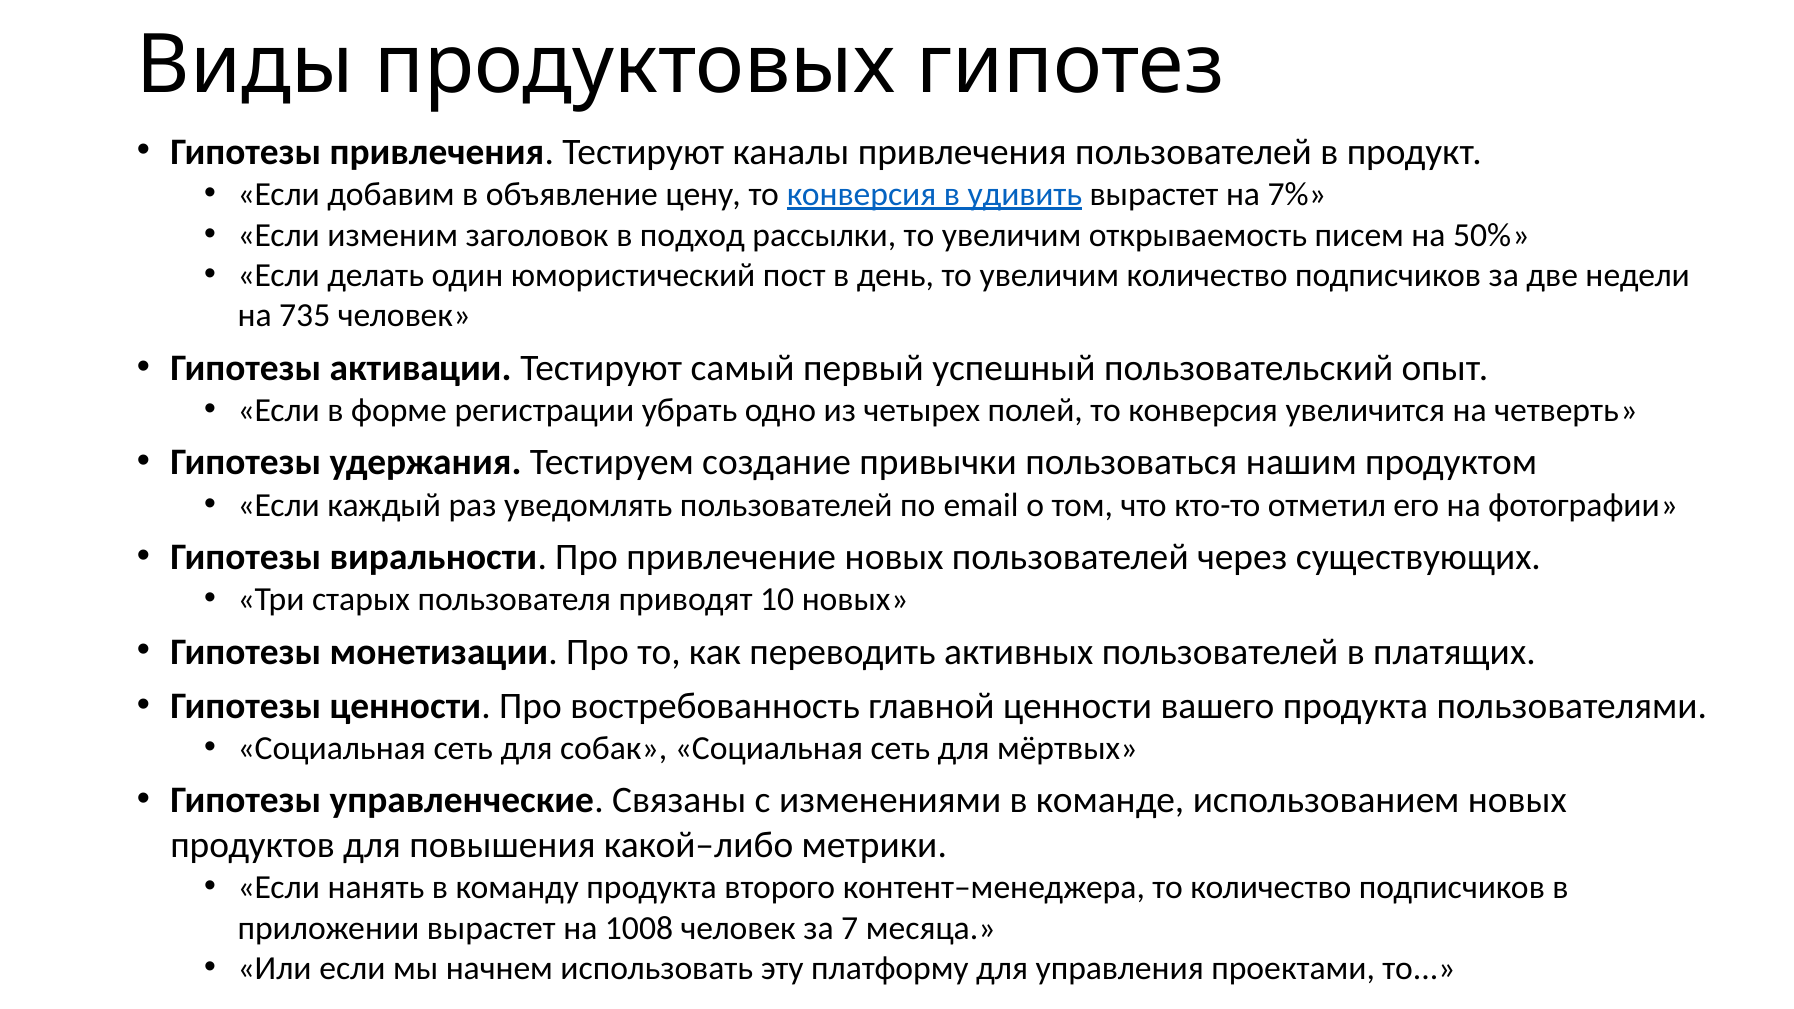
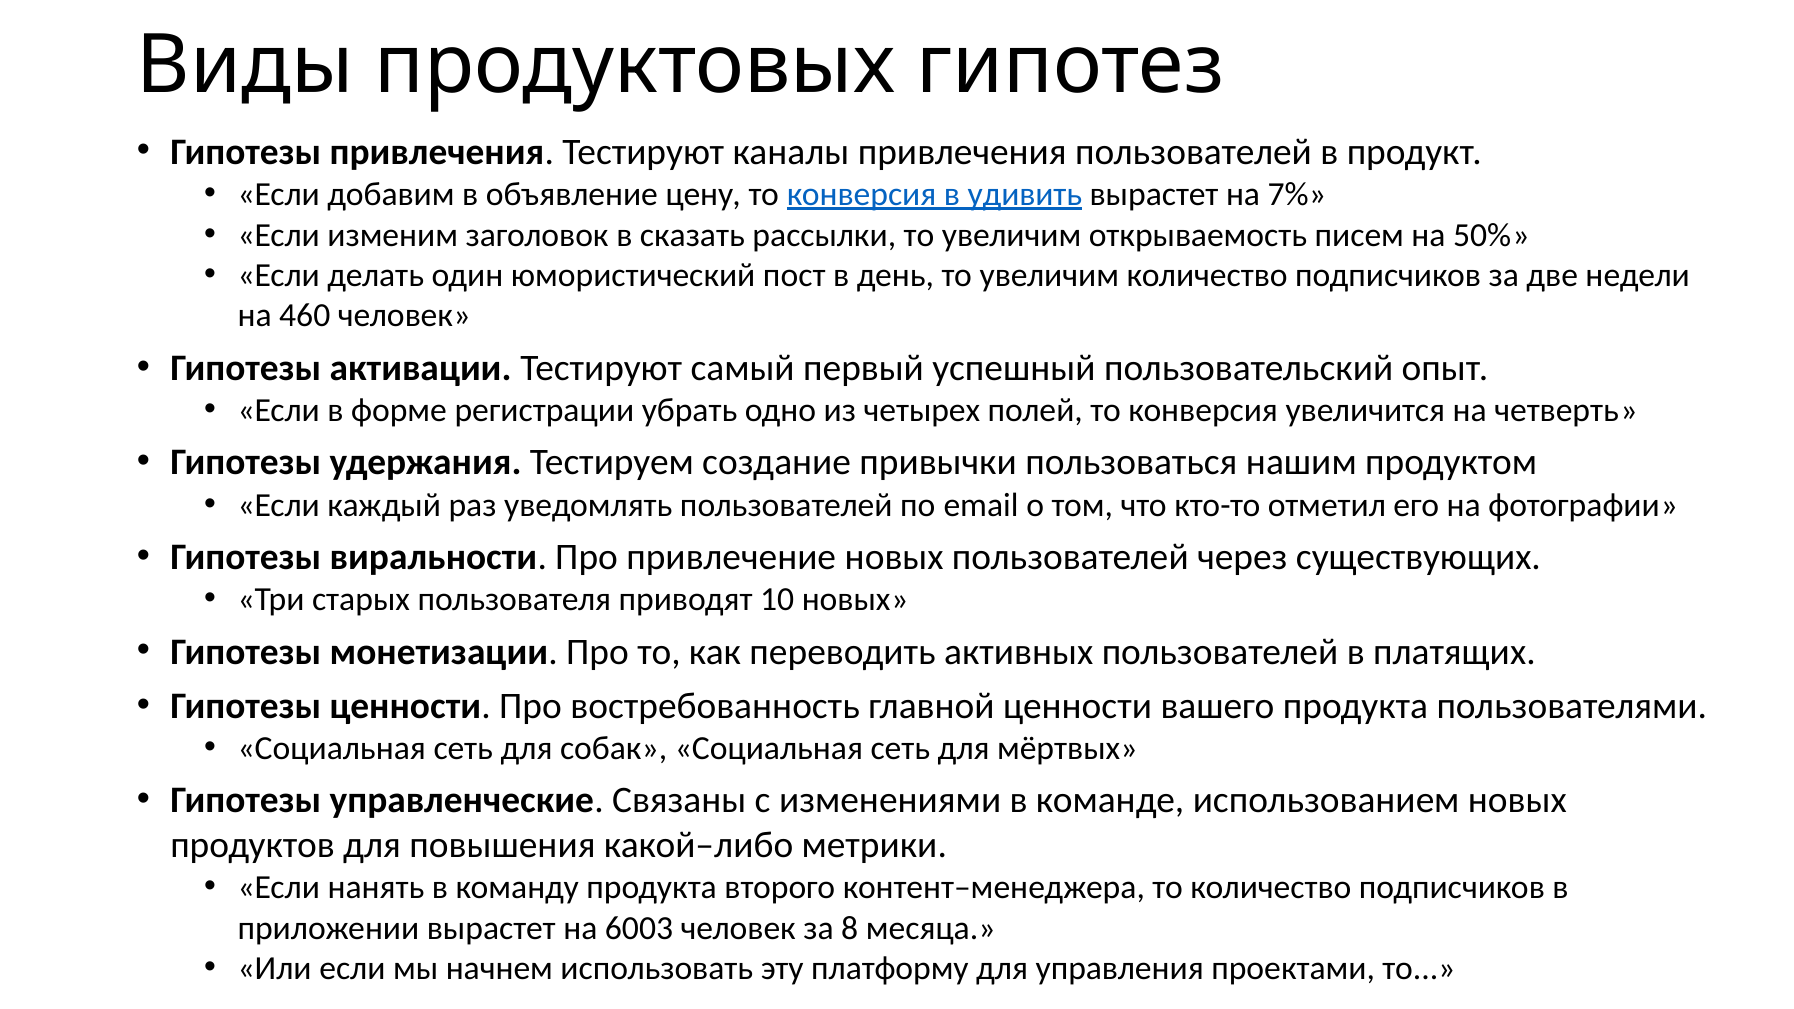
подход: подход -> сказать
735: 735 -> 460
1008: 1008 -> 6003
7: 7 -> 8
